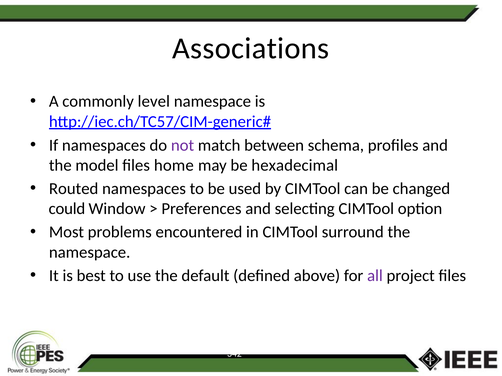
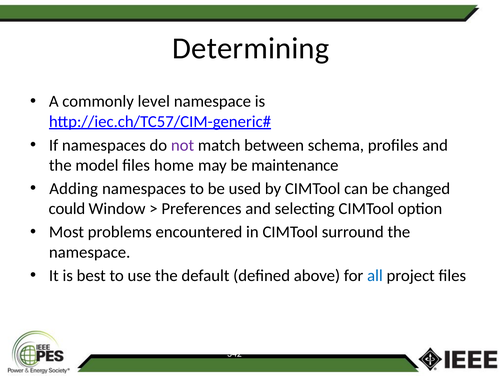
Associations: Associations -> Determining
hexadecimal: hexadecimal -> maintenance
Routed: Routed -> Adding
all colour: purple -> blue
